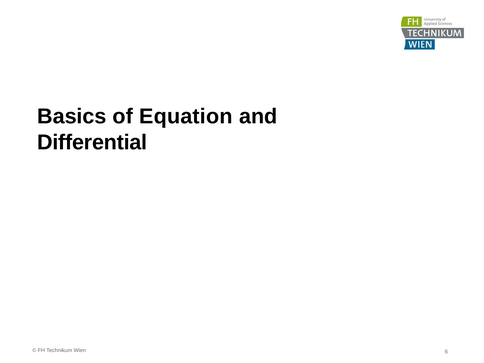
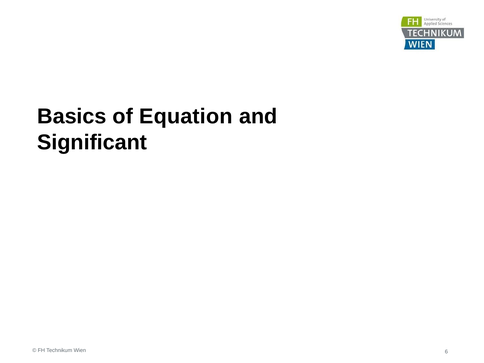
Differential: Differential -> Significant
